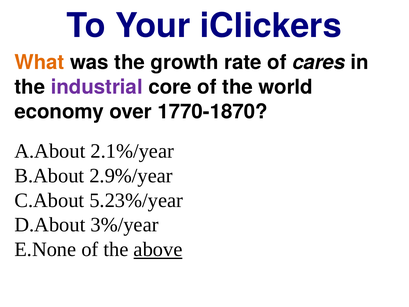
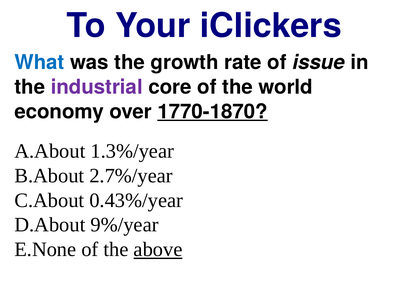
What colour: orange -> blue
cares: cares -> issue
1770-1870 underline: none -> present
2.1%/year: 2.1%/year -> 1.3%/year
2.9%/year: 2.9%/year -> 2.7%/year
5.23%/year: 5.23%/year -> 0.43%/year
3%/year: 3%/year -> 9%/year
